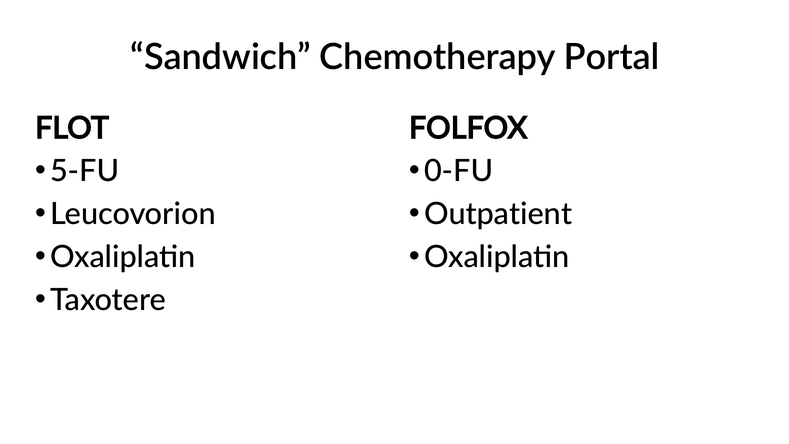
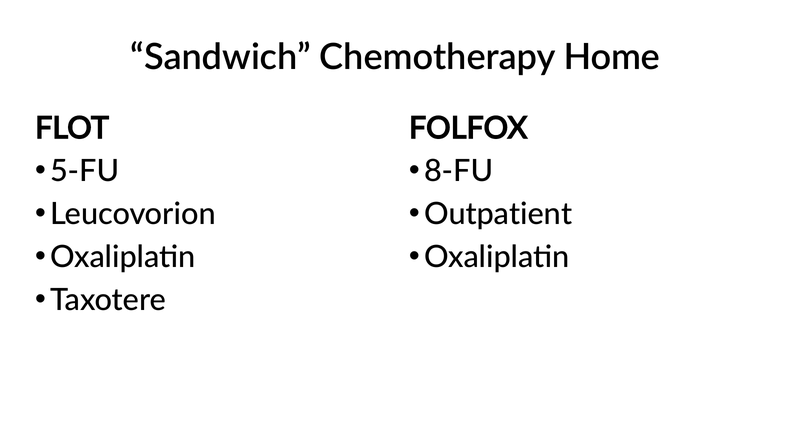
Portal: Portal -> Home
0-FU: 0-FU -> 8-FU
